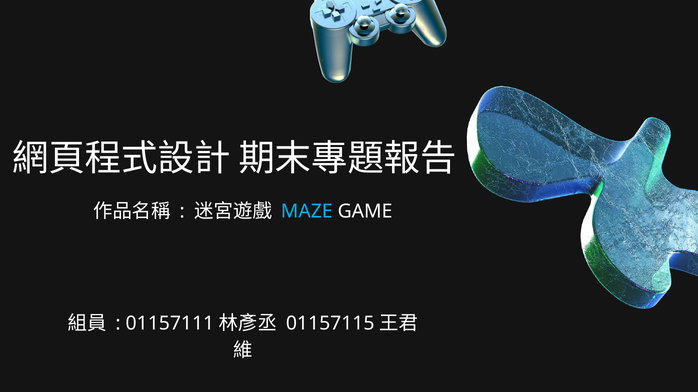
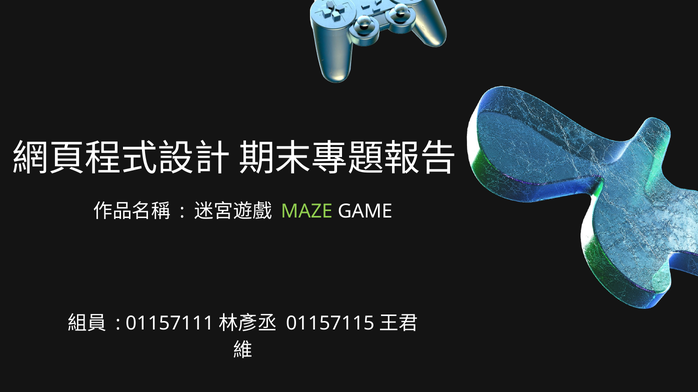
MAZE colour: light blue -> light green
